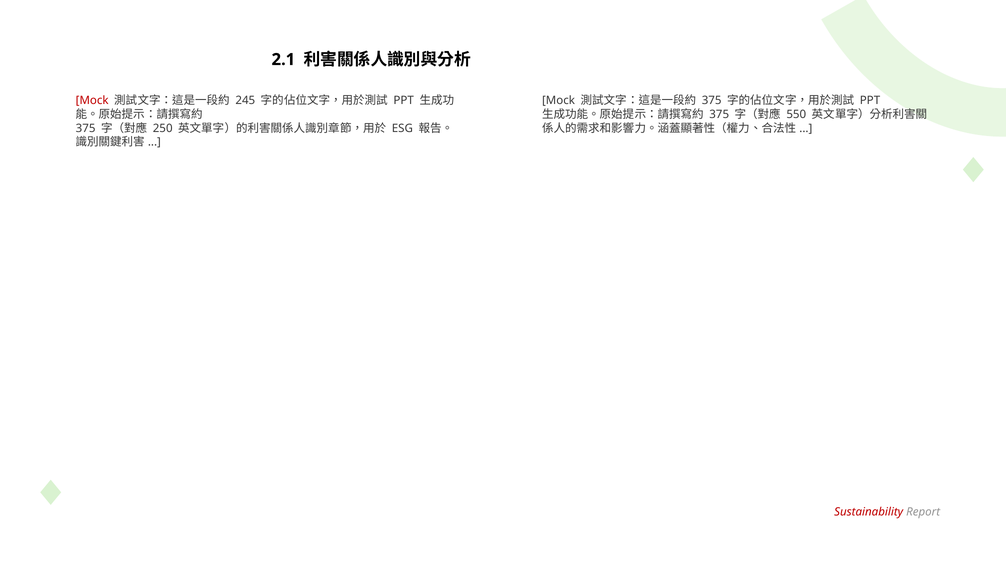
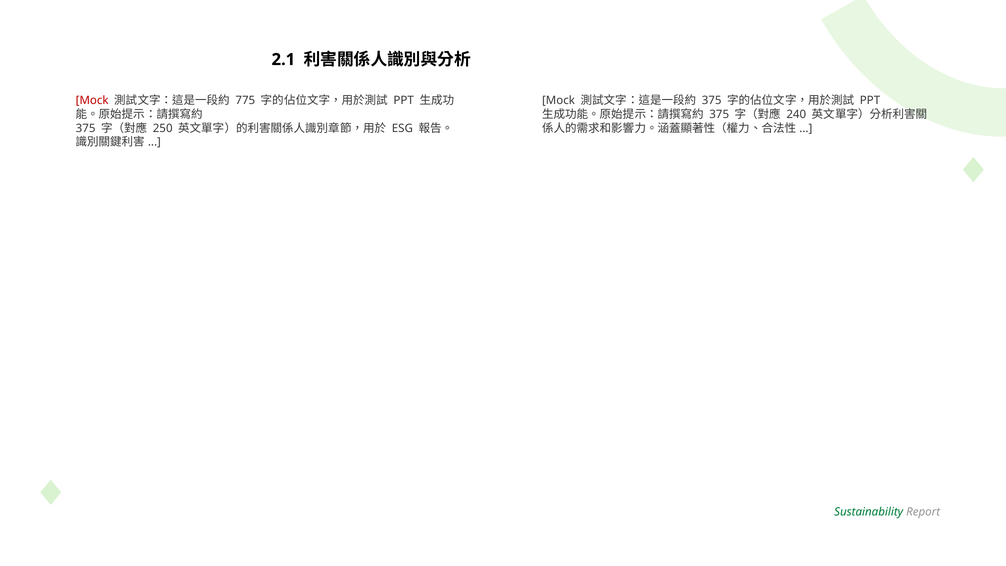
245: 245 -> 775
550: 550 -> 240
Sustainability colour: red -> green
